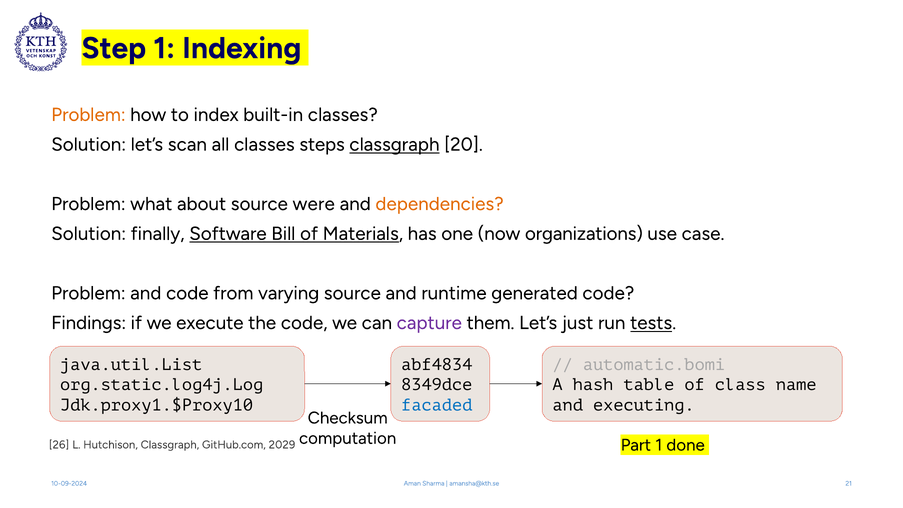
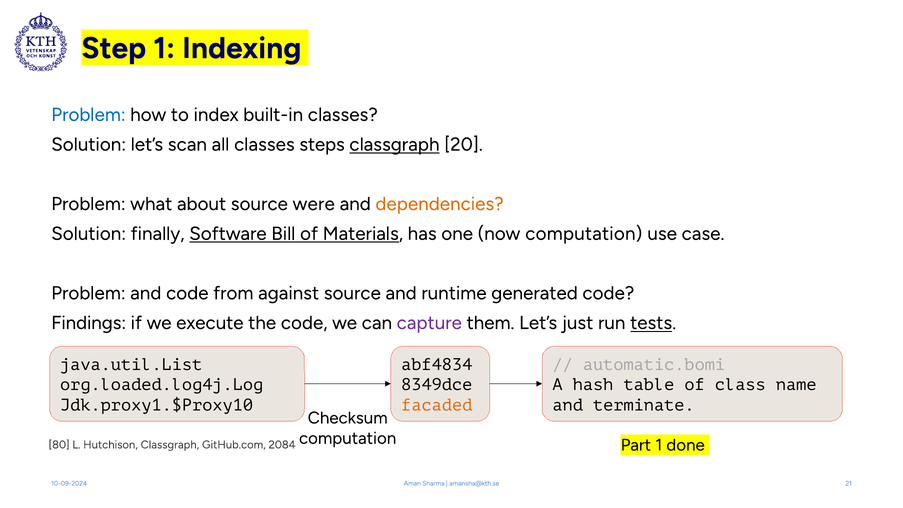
Problem at (88, 115) colour: orange -> blue
now organizations: organizations -> computation
varying: varying -> against
org.static.log4j.Log: org.static.log4j.Log -> org.loaded.log4j.Log
facaded colour: blue -> orange
executing: executing -> terminate
26: 26 -> 80
2029: 2029 -> 2084
